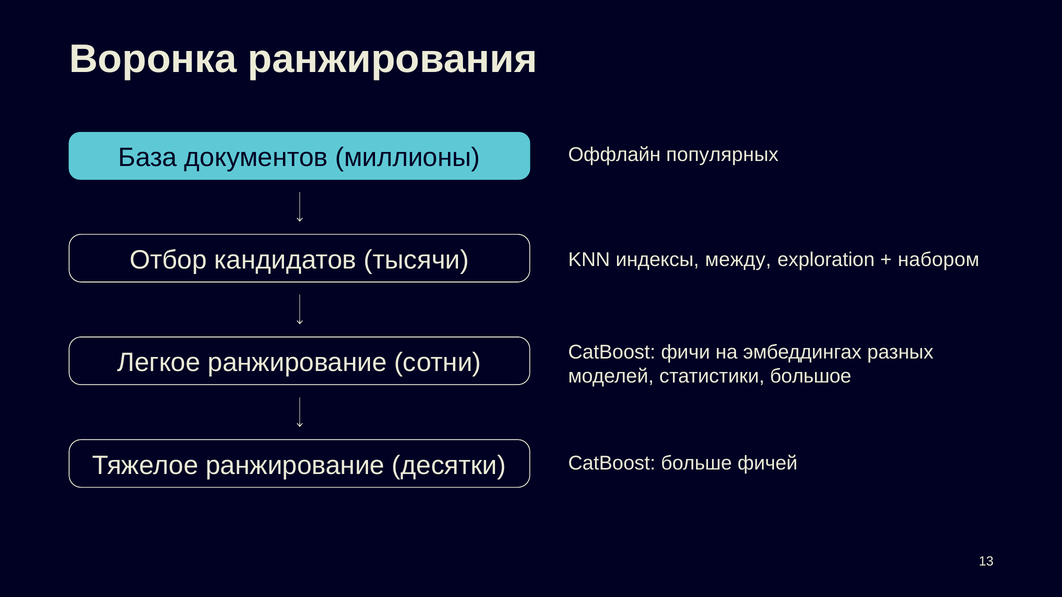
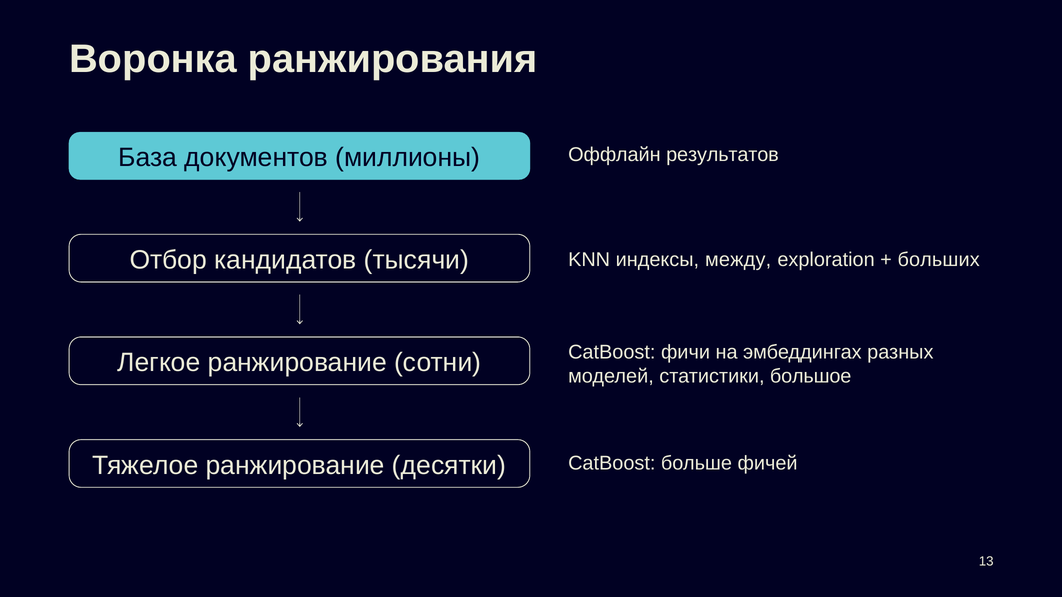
популярных: популярных -> результатов
набором: набором -> больших
